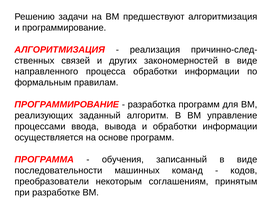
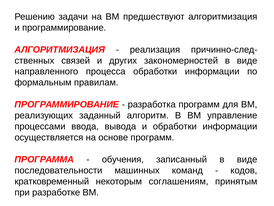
преобразователи: преобразователи -> кратковременный
